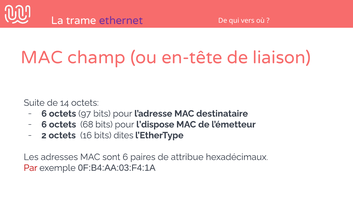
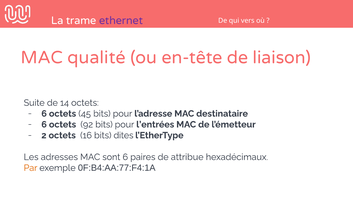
champ: champ -> qualité
97: 97 -> 45
68: 68 -> 92
l’dispose: l’dispose -> l’entrées
Par colour: red -> orange
0F:B4:AA:03:F4:1A: 0F:B4:AA:03:F4:1A -> 0F:B4:AA:77:F4:1A
